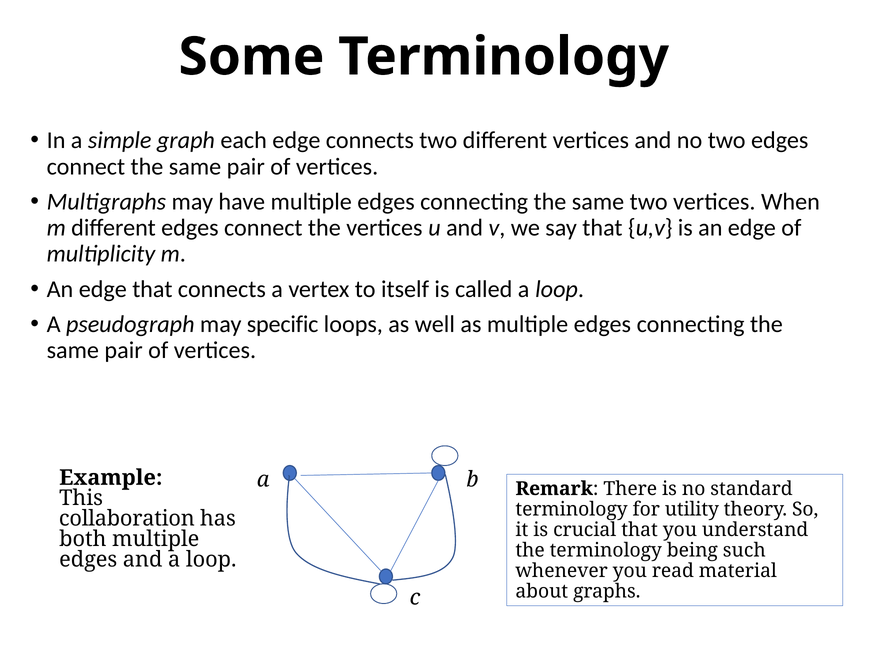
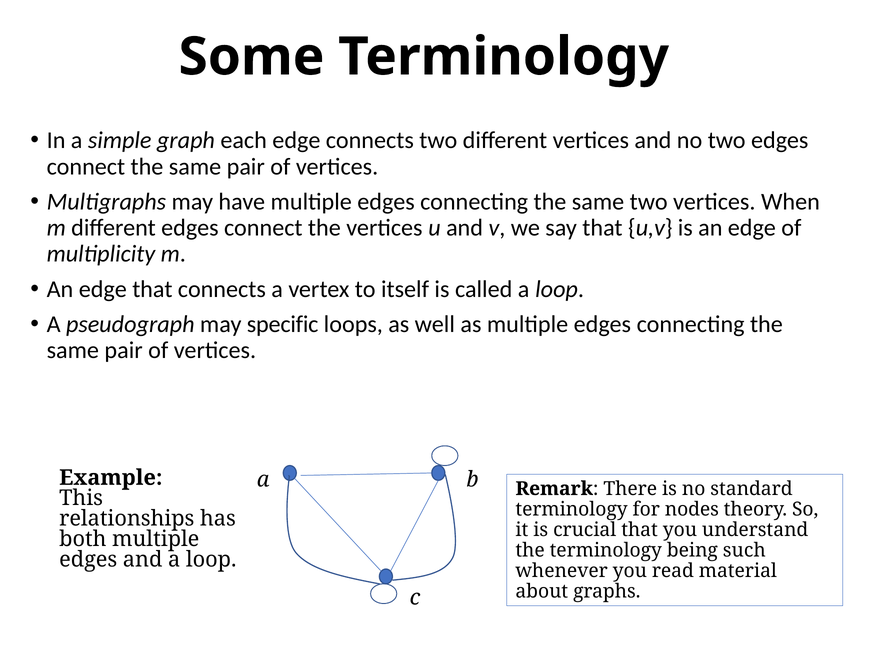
utility: utility -> nodes
collaboration: collaboration -> relationships
